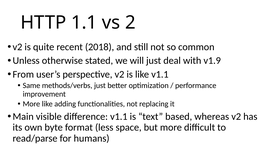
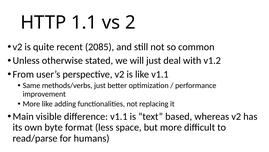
2018: 2018 -> 2085
v1.9: v1.9 -> v1.2
